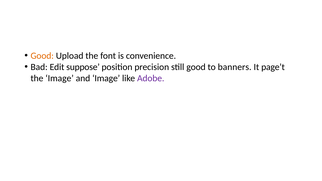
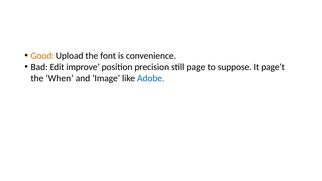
suppose: suppose -> improve
still good: good -> page
banners: banners -> suppose
the Image: Image -> When
Adobe colour: purple -> blue
